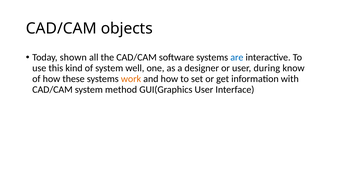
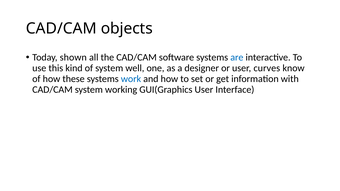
during: during -> curves
work colour: orange -> blue
method: method -> working
